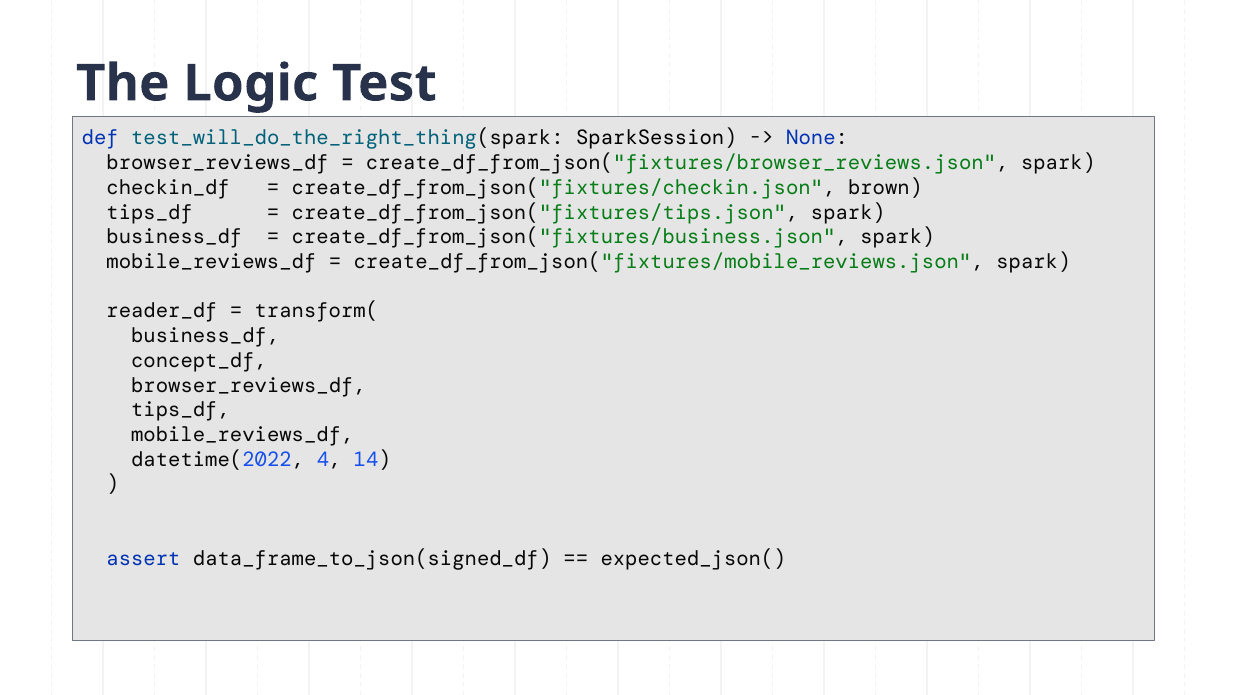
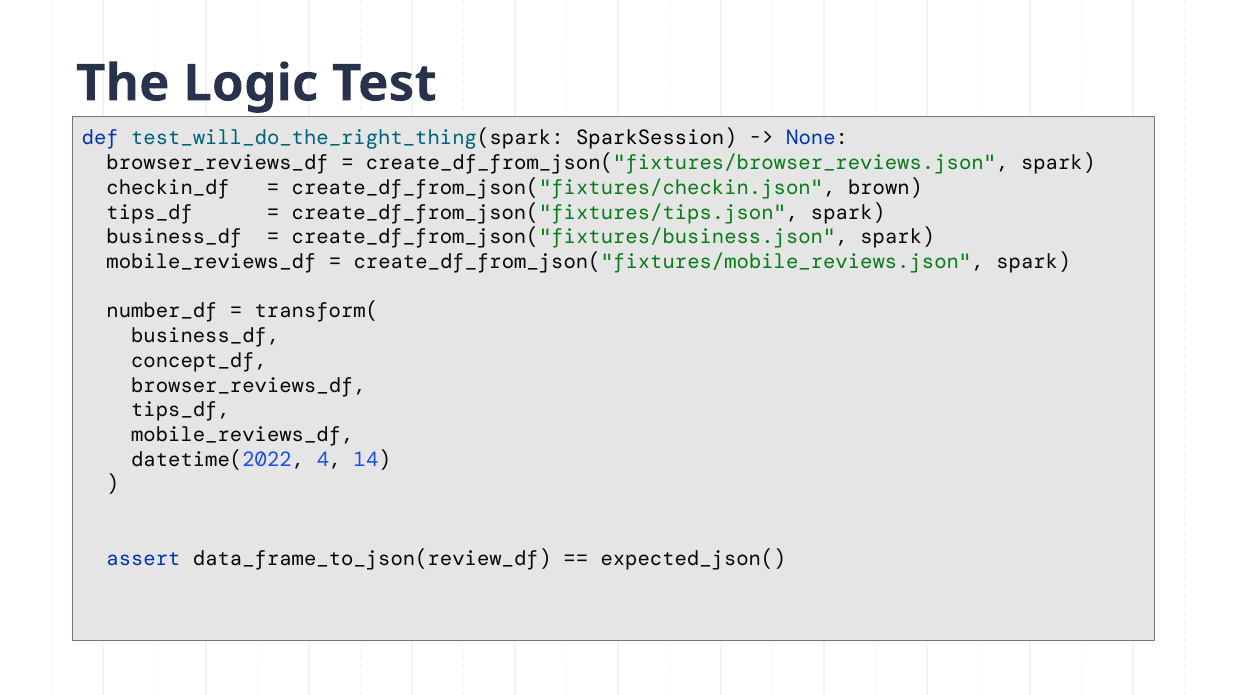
reader_df: reader_df -> number_df
data_frame_to_json(signed_df: data_frame_to_json(signed_df -> data_frame_to_json(review_df
